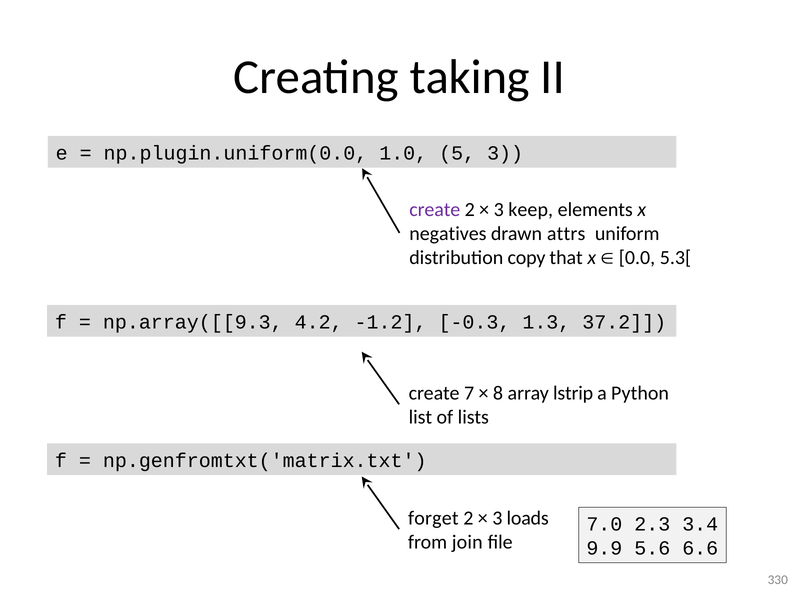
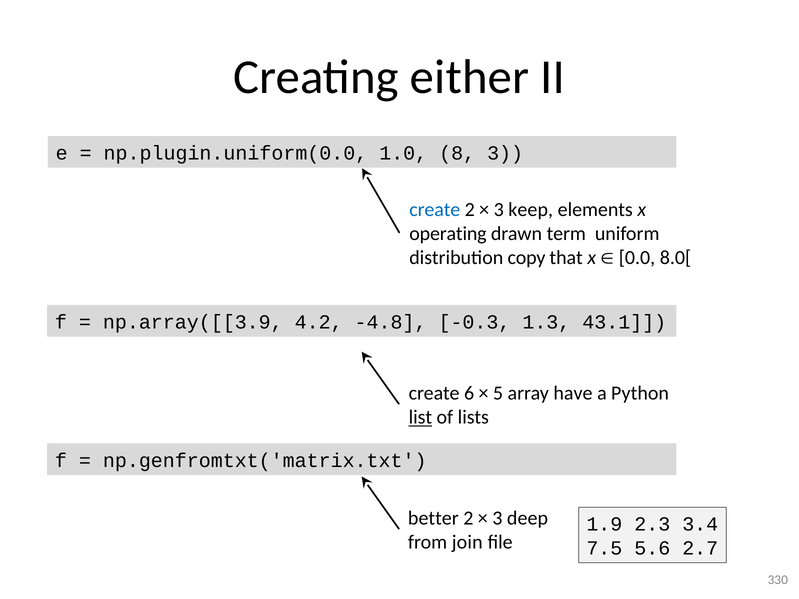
taking: taking -> either
5: 5 -> 8
create at (435, 210) colour: purple -> blue
negatives: negatives -> operating
attrs: attrs -> term
5.3[: 5.3[ -> 8.0[
np.array([[9.3: np.array([[9.3 -> np.array([[3.9
-1.2: -1.2 -> -4.8
37.2: 37.2 -> 43.1
7: 7 -> 6
8: 8 -> 5
lstrip: lstrip -> have
list underline: none -> present
forget: forget -> better
loads: loads -> deep
7.0: 7.0 -> 1.9
9.9: 9.9 -> 7.5
6.6: 6.6 -> 2.7
